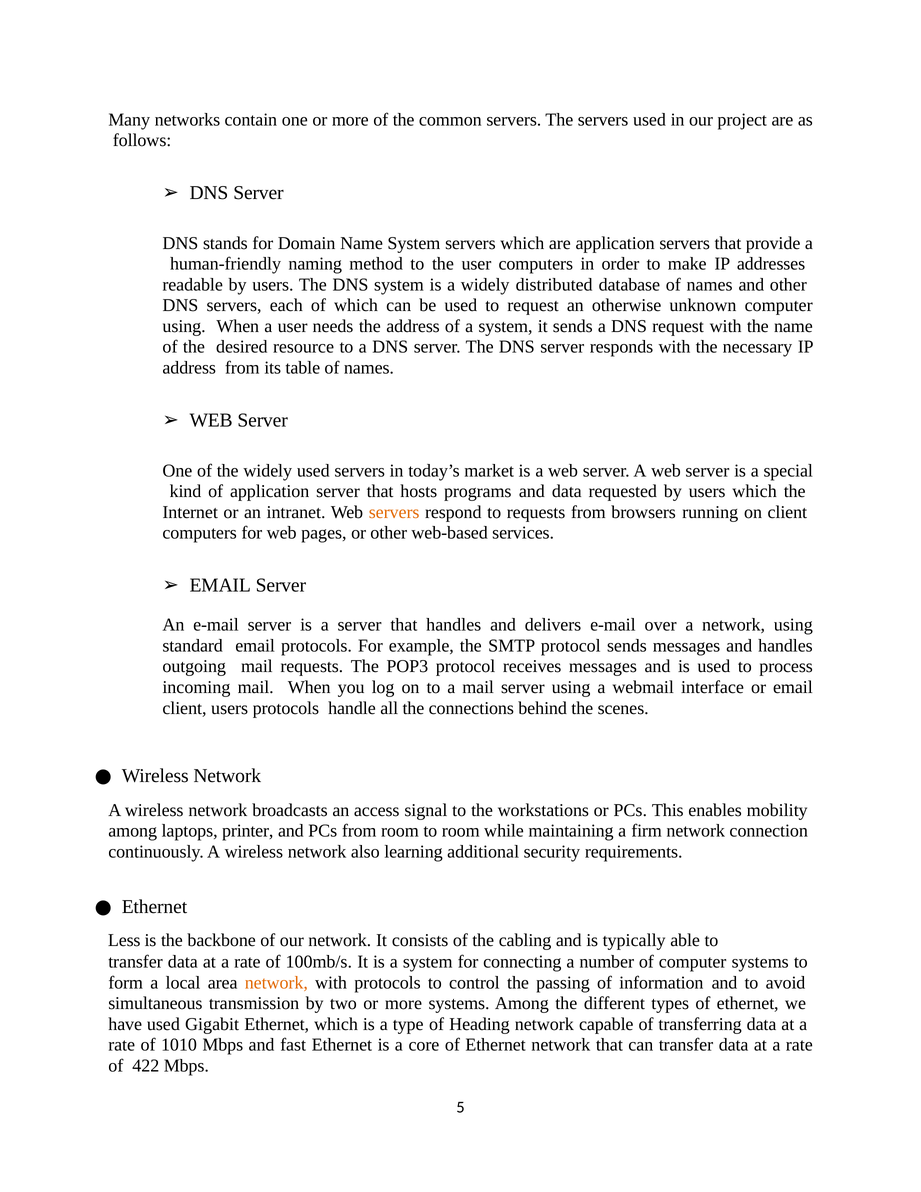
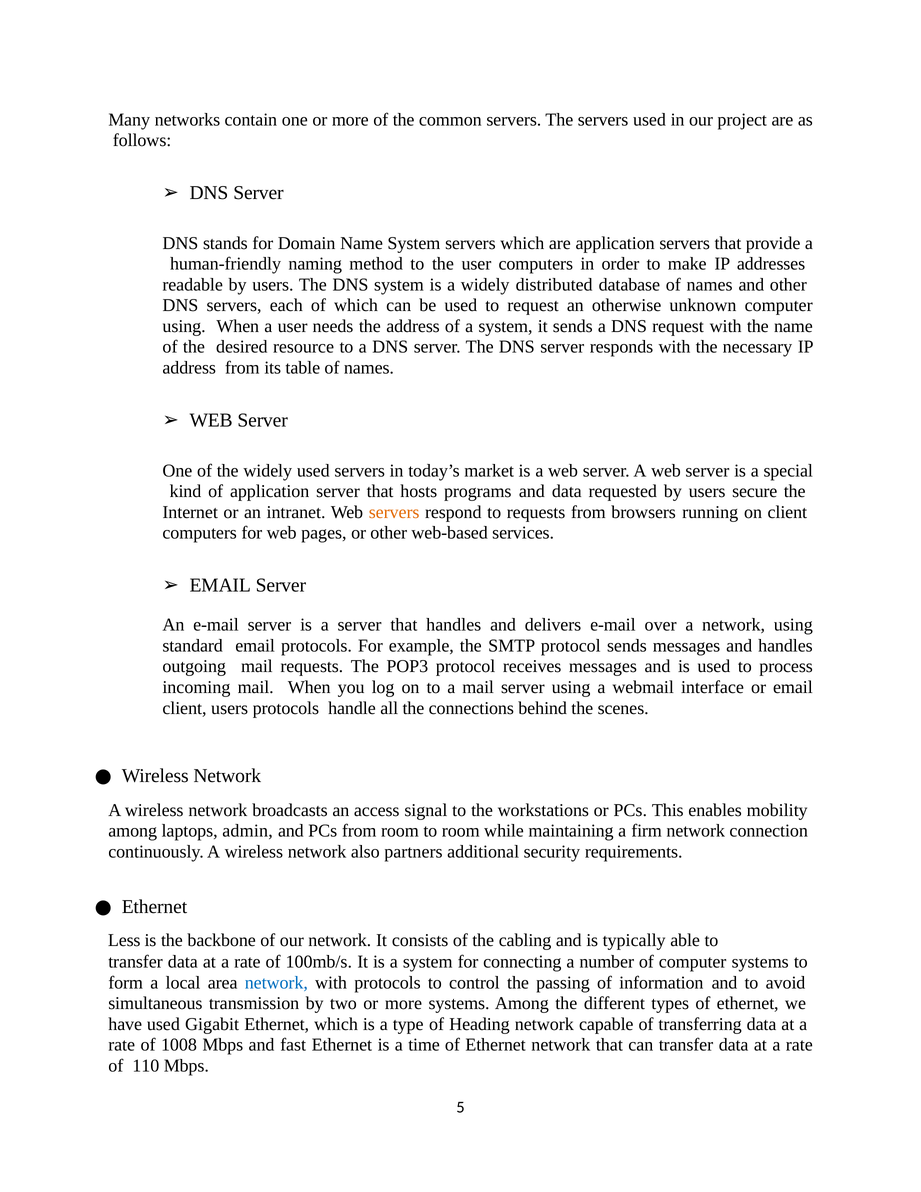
users which: which -> secure
printer: printer -> admin
learning: learning -> partners
network at (276, 983) colour: orange -> blue
1010: 1010 -> 1008
core: core -> time
422: 422 -> 110
